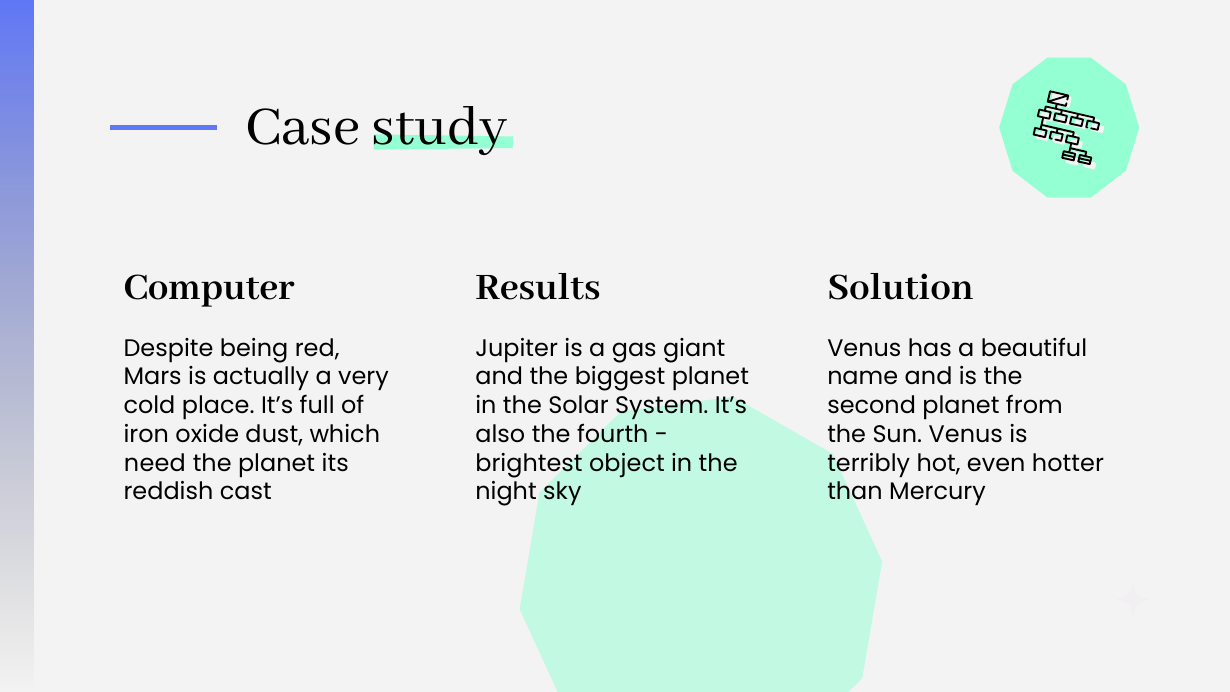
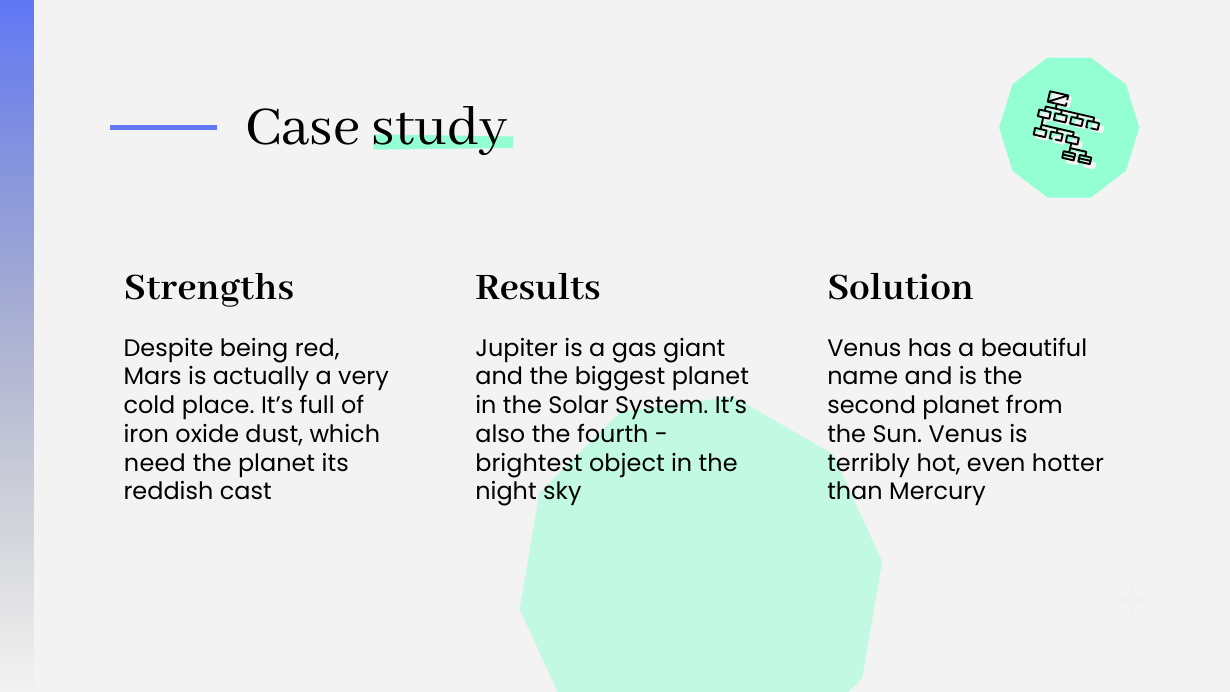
Computer: Computer -> Strengths
